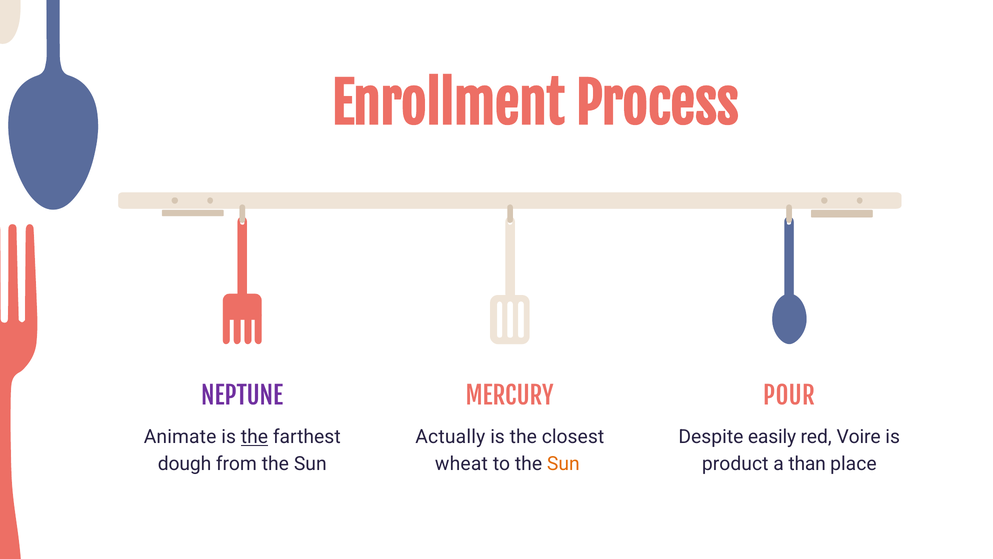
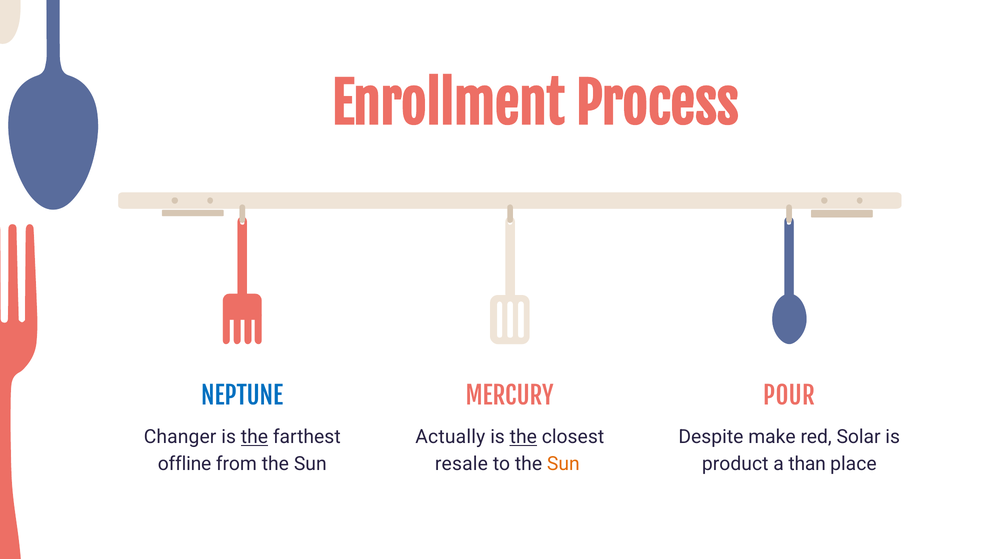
NEPTUNE colour: purple -> blue
Animate: Animate -> Changer
the at (523, 437) underline: none -> present
easily: easily -> make
Voire: Voire -> Solar
dough: dough -> offline
wheat: wheat -> resale
